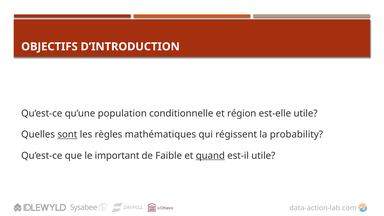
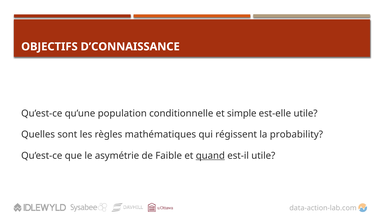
D’INTRODUCTION: D’INTRODUCTION -> D’CONNAISSANCE
région: région -> simple
sont underline: present -> none
important: important -> asymétrie
